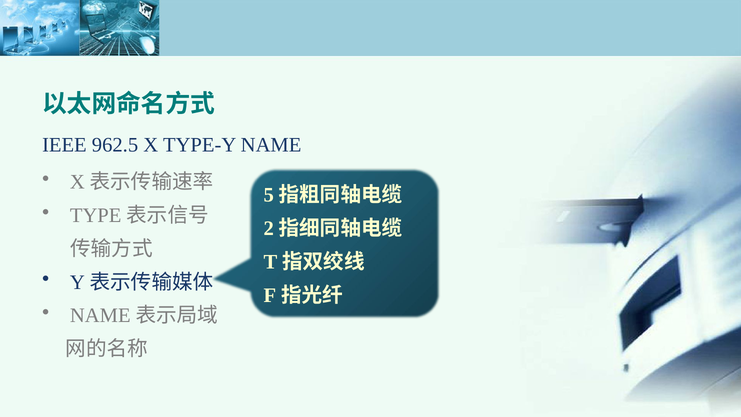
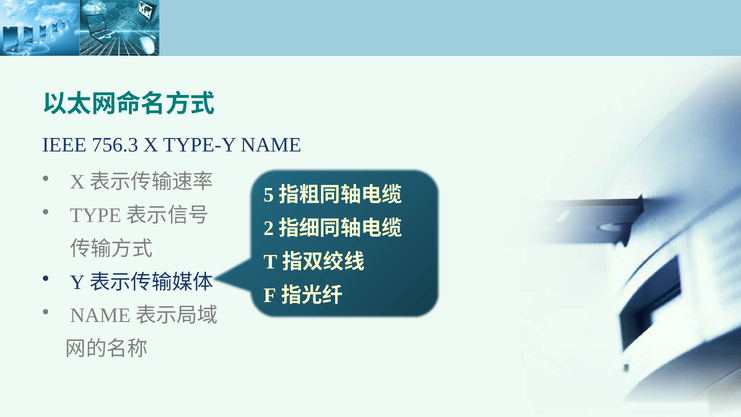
962.5: 962.5 -> 756.3
